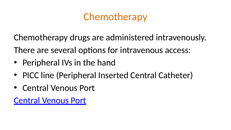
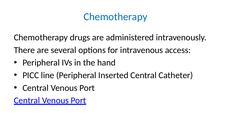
Chemotherapy at (115, 17) colour: orange -> blue
